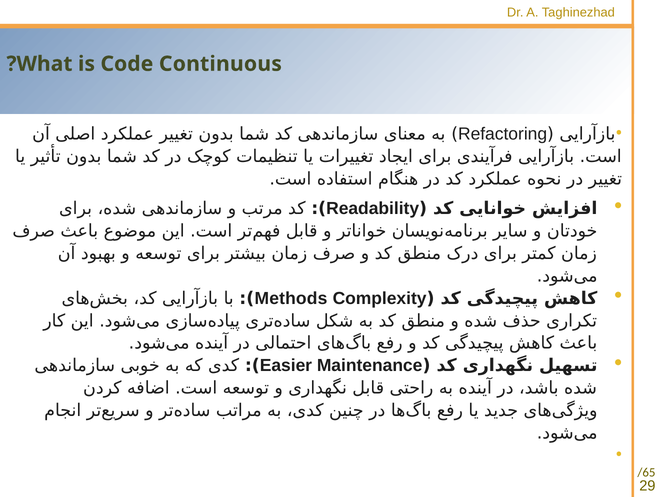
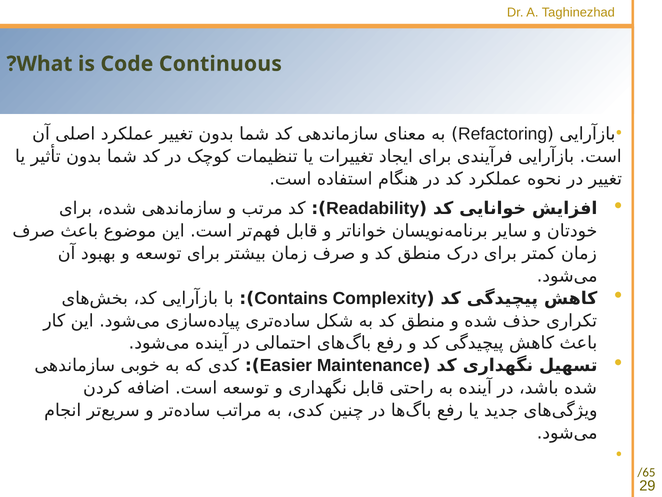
Methods: Methods -> Contains
